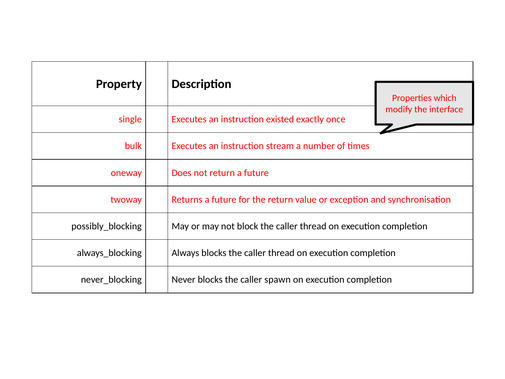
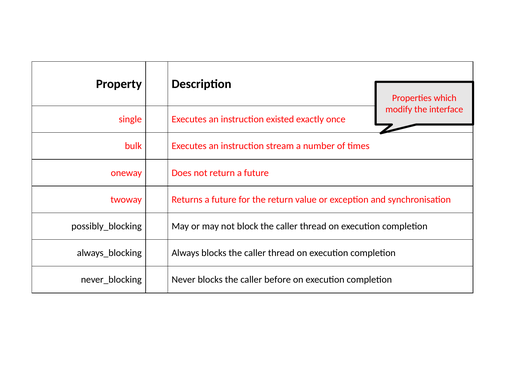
spawn: spawn -> before
